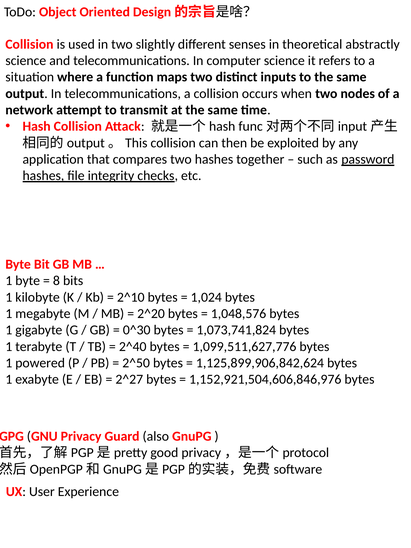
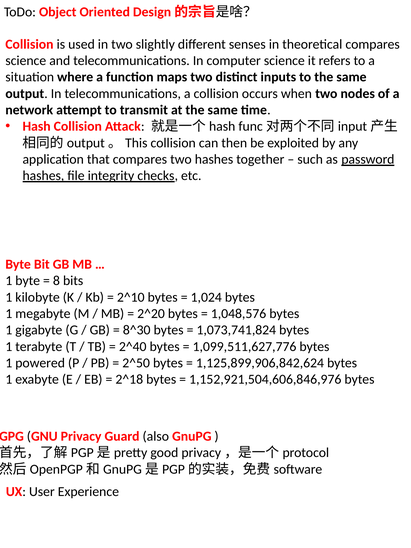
theoretical abstractly: abstractly -> compares
0^30: 0^30 -> 8^30
2^27: 2^27 -> 2^18
